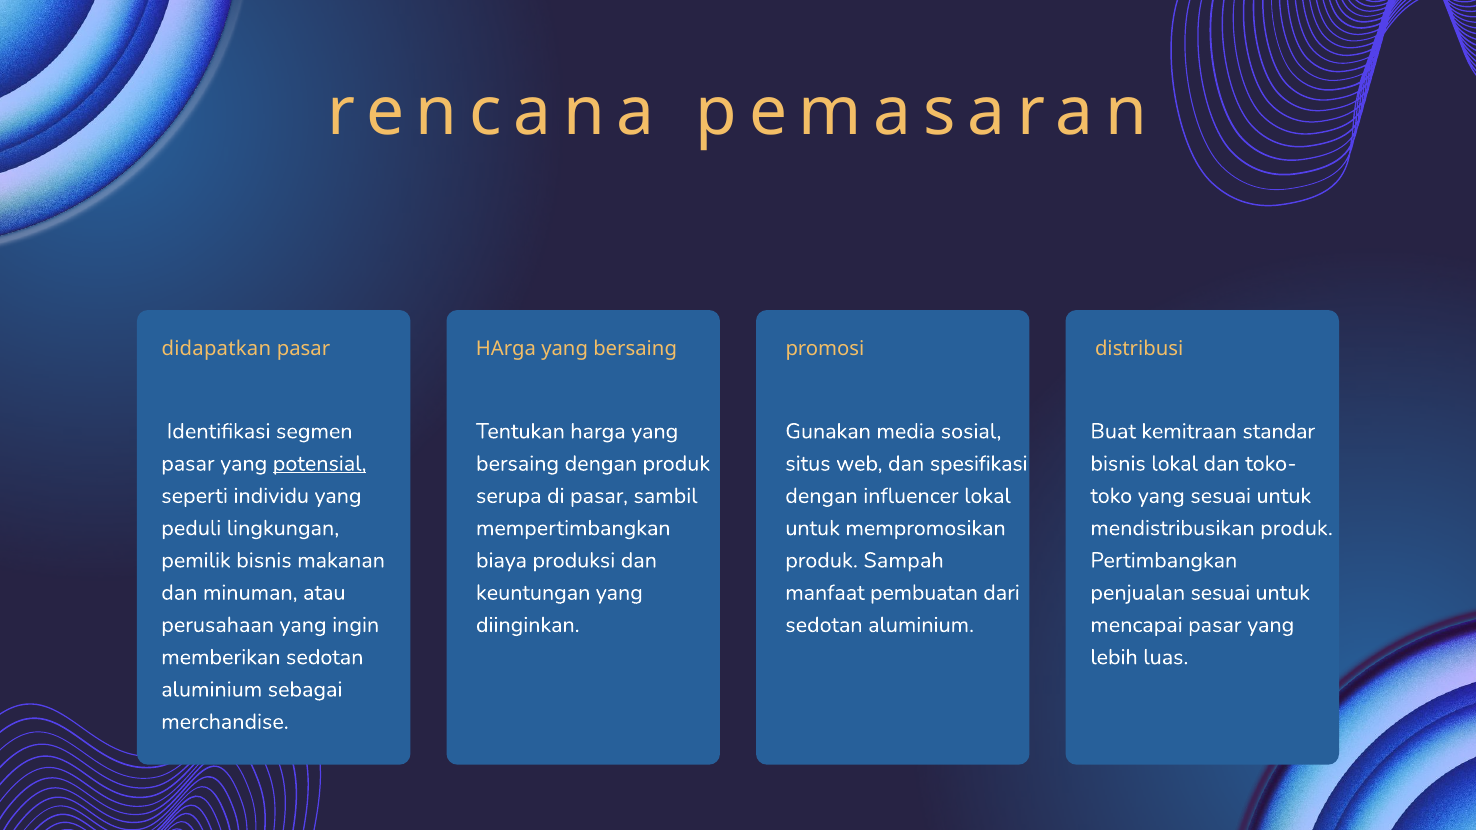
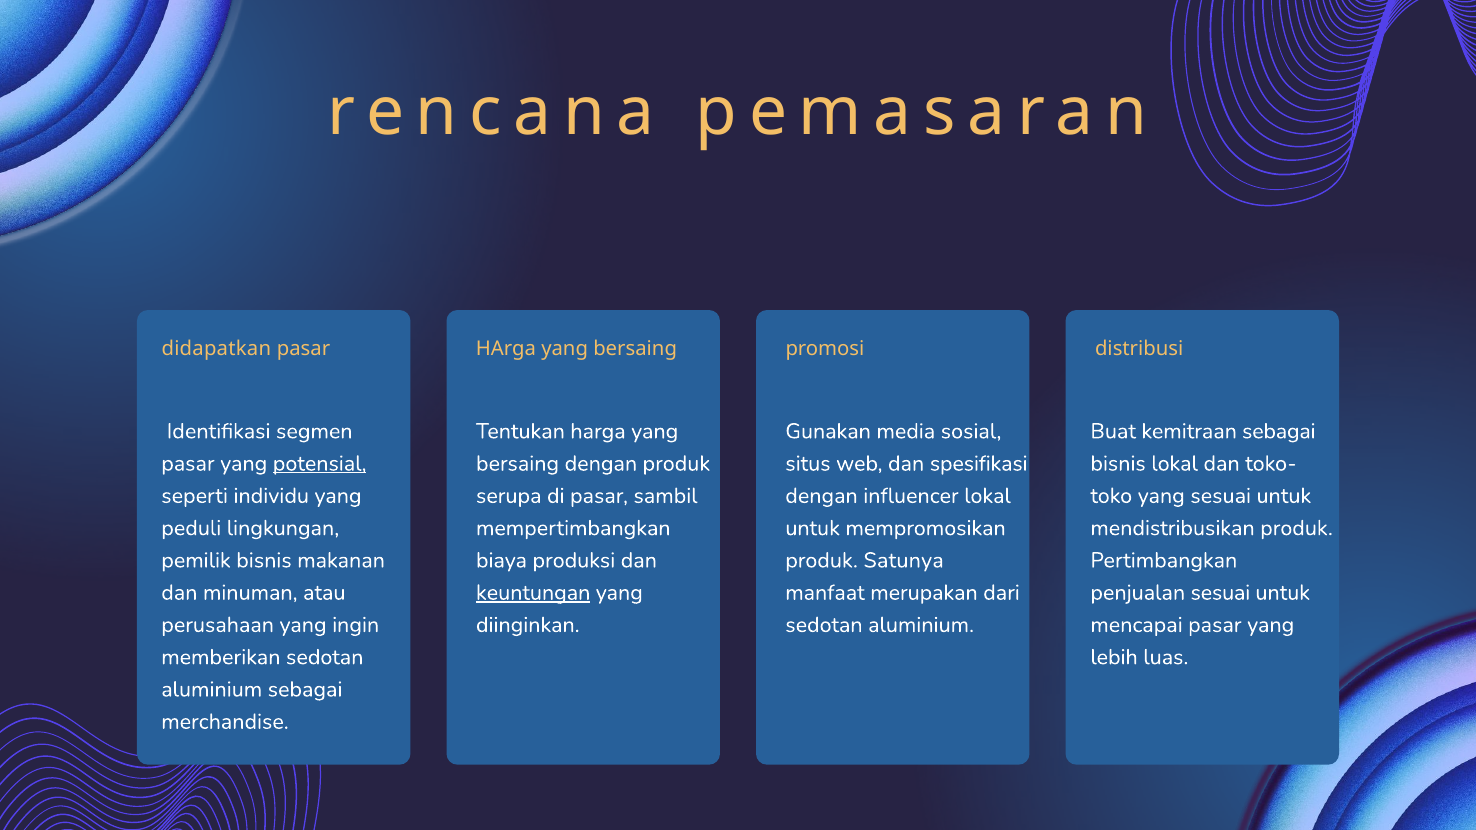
kemitraan standar: standar -> sebagai
Sampah: Sampah -> Satunya
keuntungan underline: none -> present
pembuatan: pembuatan -> merupakan
